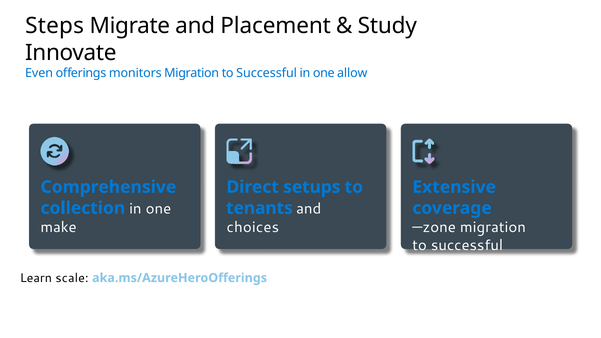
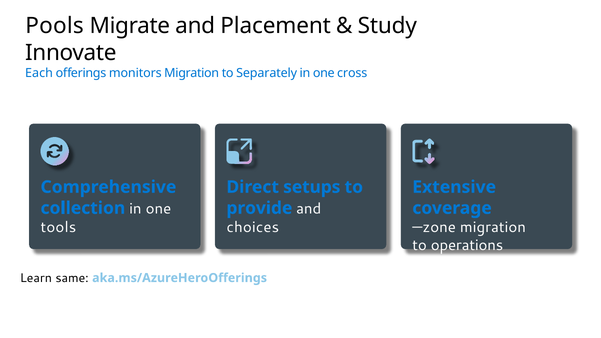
Steps: Steps -> Pools
Even: Even -> Each
Successful at (267, 73): Successful -> Separately
allow: allow -> cross
tenants: tenants -> provide
make: make -> tools
successful at (467, 246): successful -> operations
scale: scale -> same
